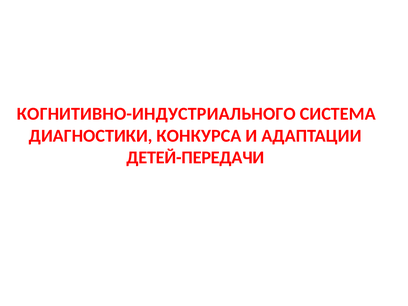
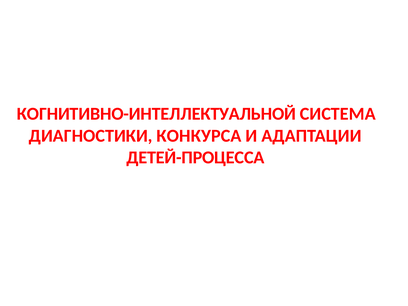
КОГНИТИВНО-ИНДУСТРИАЛЬНОГО: КОГНИТИВНО-ИНДУСТРИАЛЬНОГО -> КОГНИТИВНО-ИНТЕЛЛЕКТУАЛЬНОЙ
ДЕТЕЙ-ПЕРЕДАЧИ: ДЕТЕЙ-ПЕРЕДАЧИ -> ДЕТЕЙ-ПРОЦЕССА
